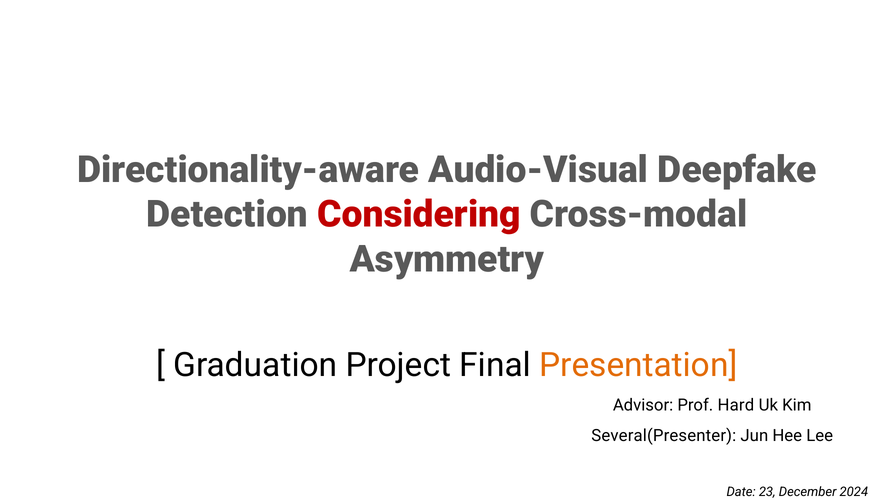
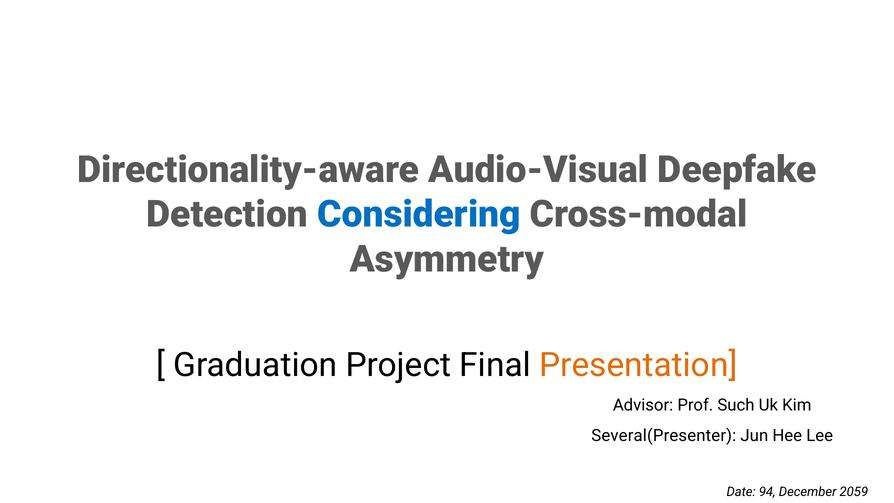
Considering colour: red -> blue
Hard: Hard -> Such
23: 23 -> 94
2024: 2024 -> 2059
